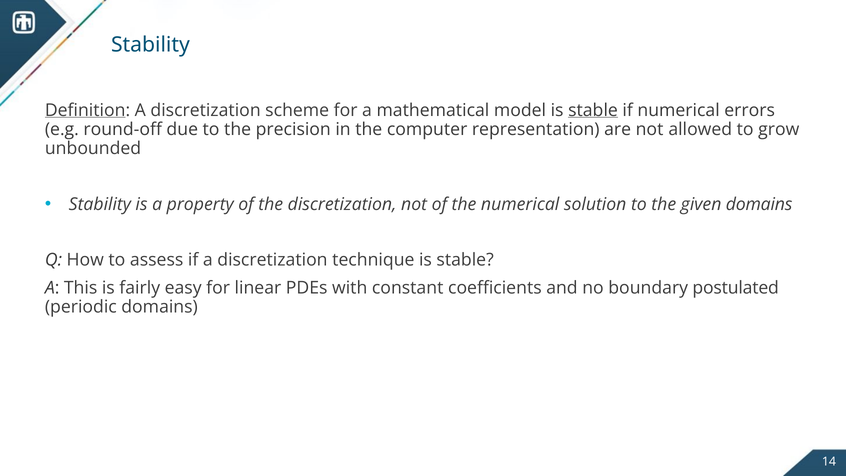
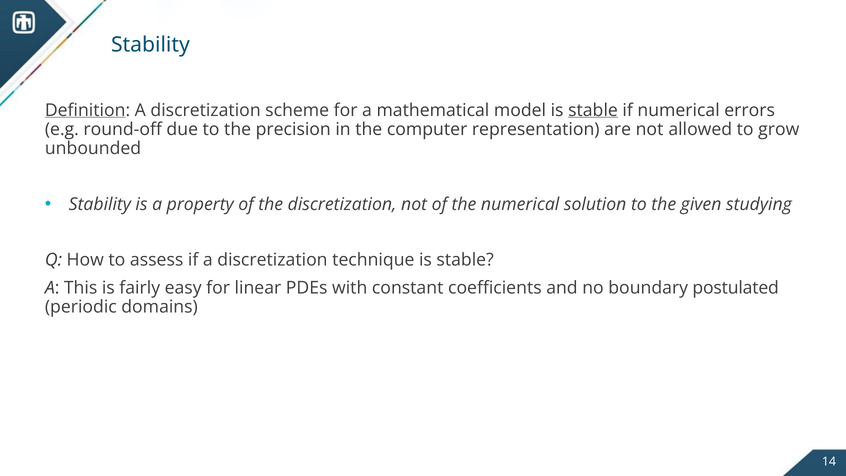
given domains: domains -> studying
